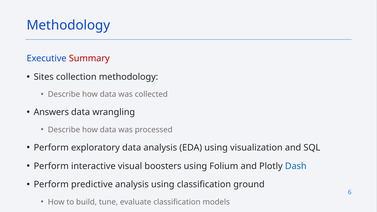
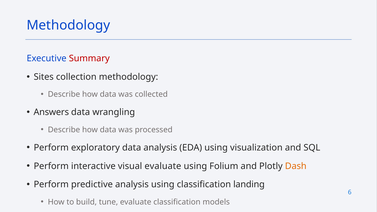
visual boosters: boosters -> evaluate
Dash colour: blue -> orange
ground: ground -> landing
